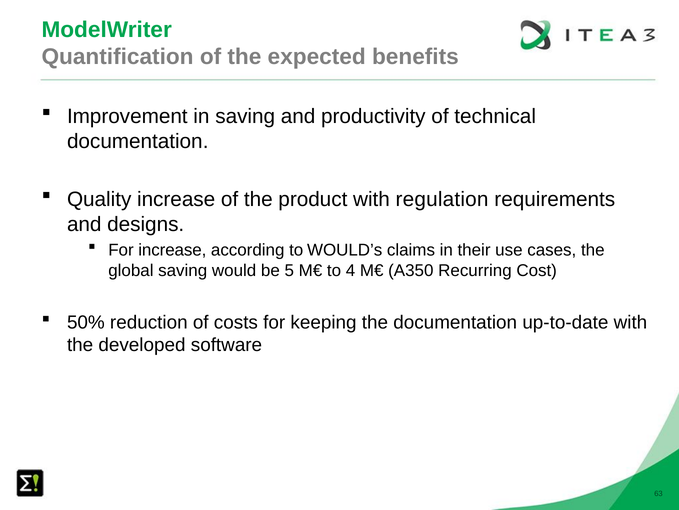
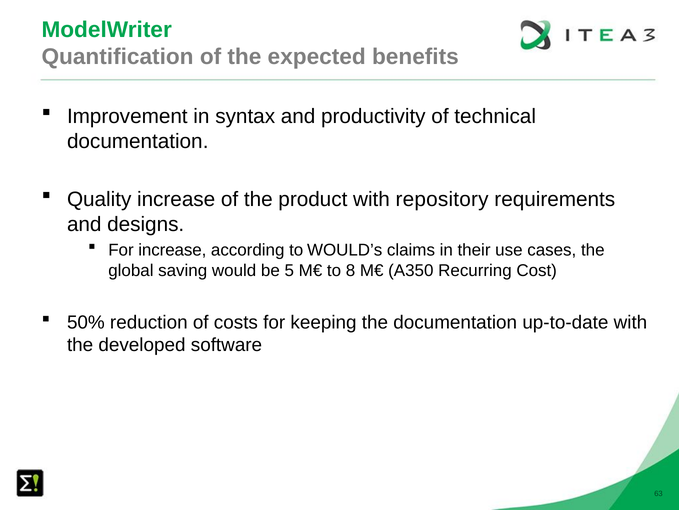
in saving: saving -> syntax
regulation: regulation -> repository
4: 4 -> 8
